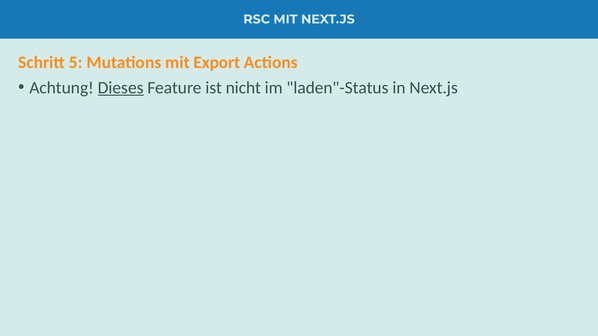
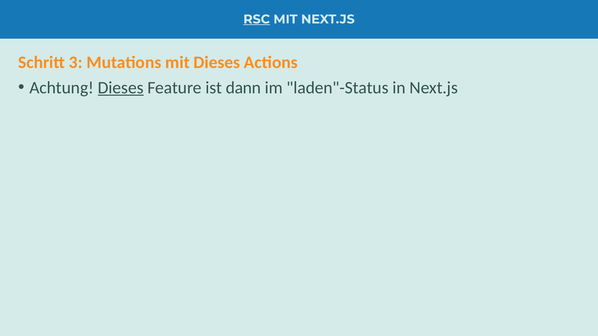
RSC underline: none -> present
5: 5 -> 3
mit Export: Export -> Dieses
nicht: nicht -> dann
